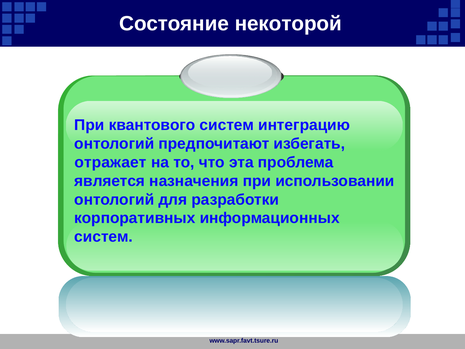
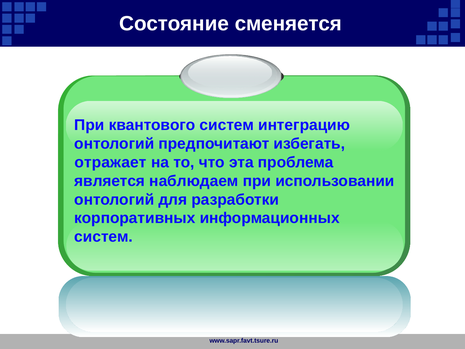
некоторой: некоторой -> сменяется
назначения: назначения -> наблюдаем
